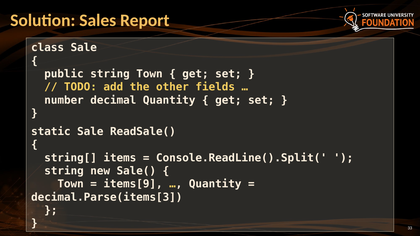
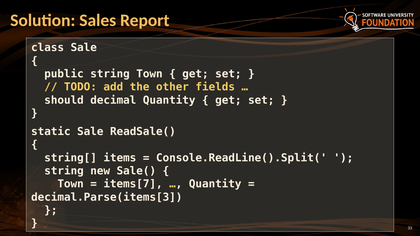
number: number -> should
items[9: items[9 -> items[7
